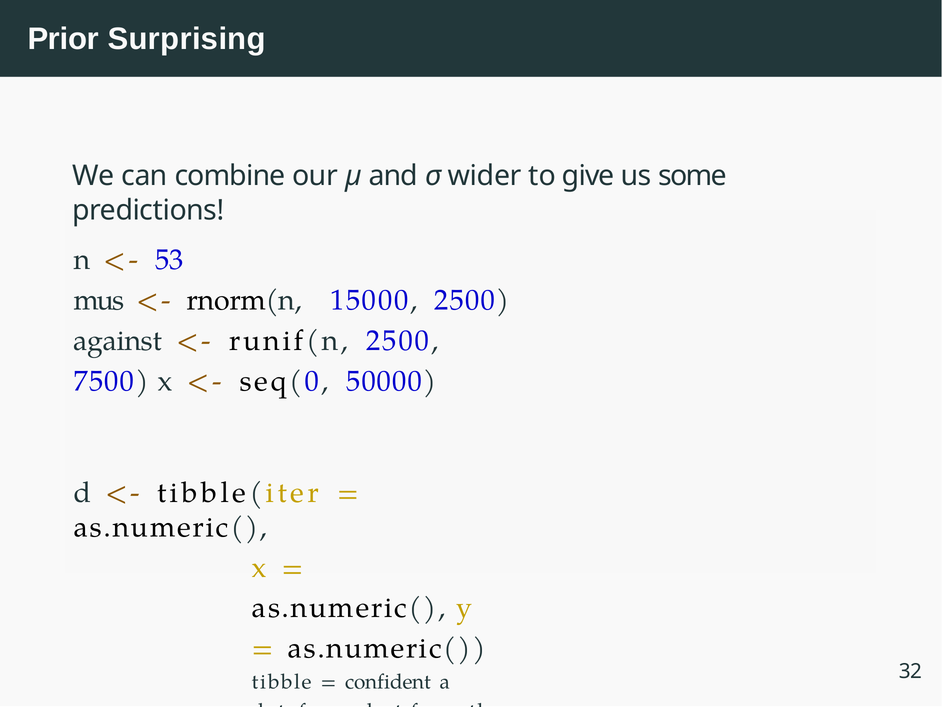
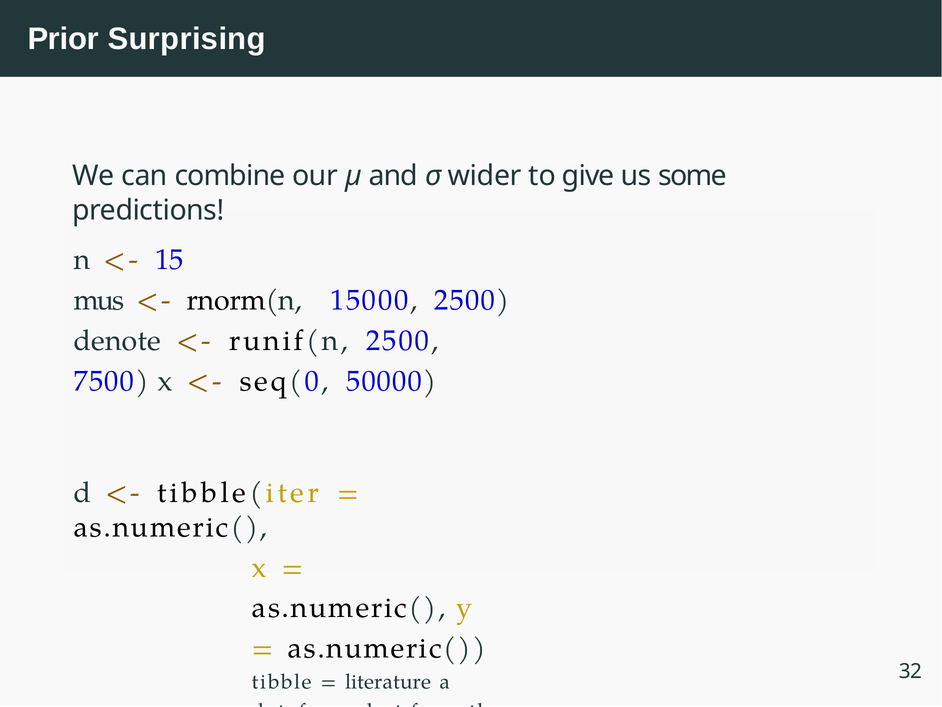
53: 53 -> 15
against: against -> denote
confident: confident -> literature
